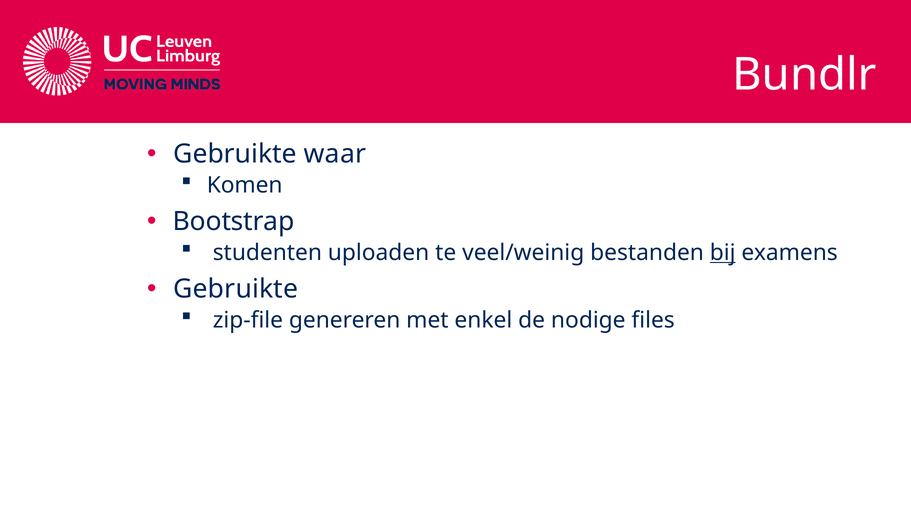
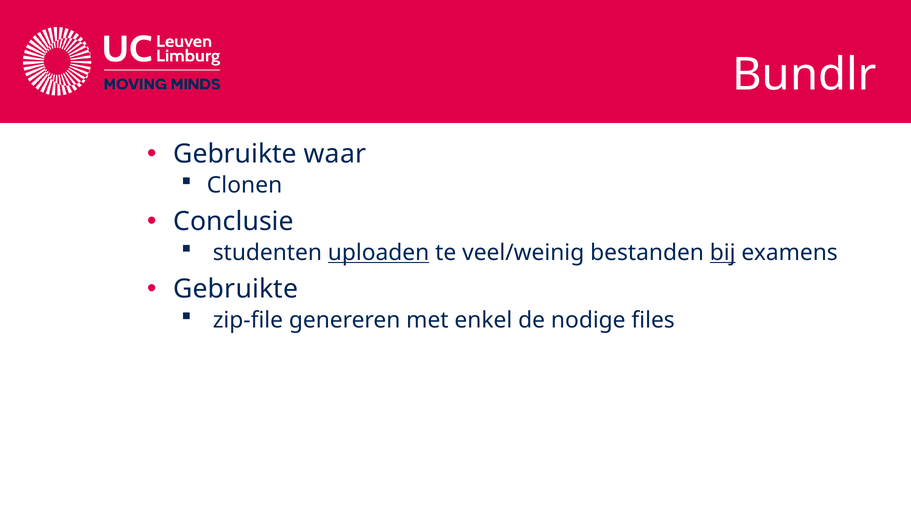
Komen: Komen -> Clonen
Bootstrap: Bootstrap -> Conclusie
uploaden underline: none -> present
